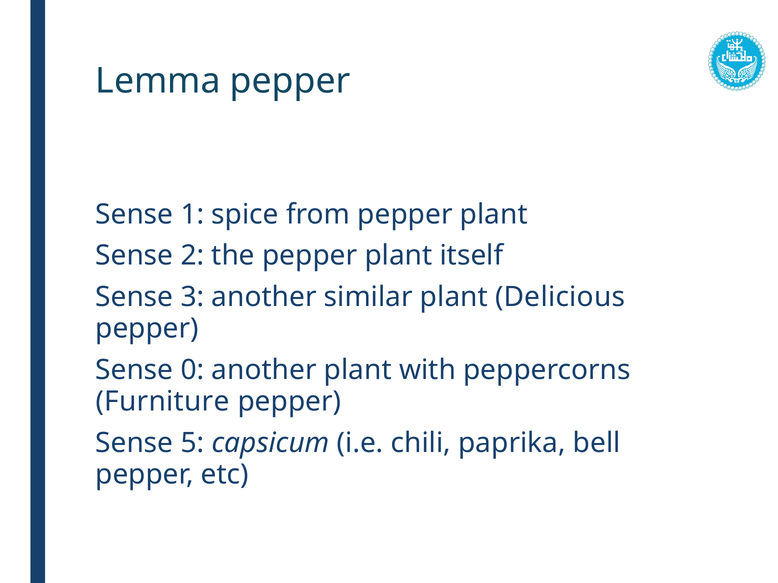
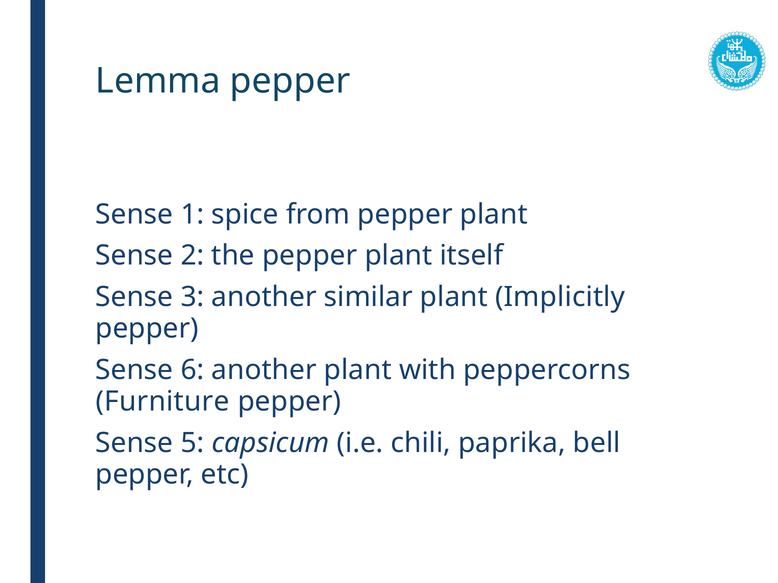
Delicious: Delicious -> Implicitly
0: 0 -> 6
